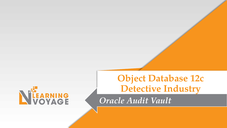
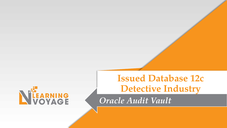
Object: Object -> Issued
